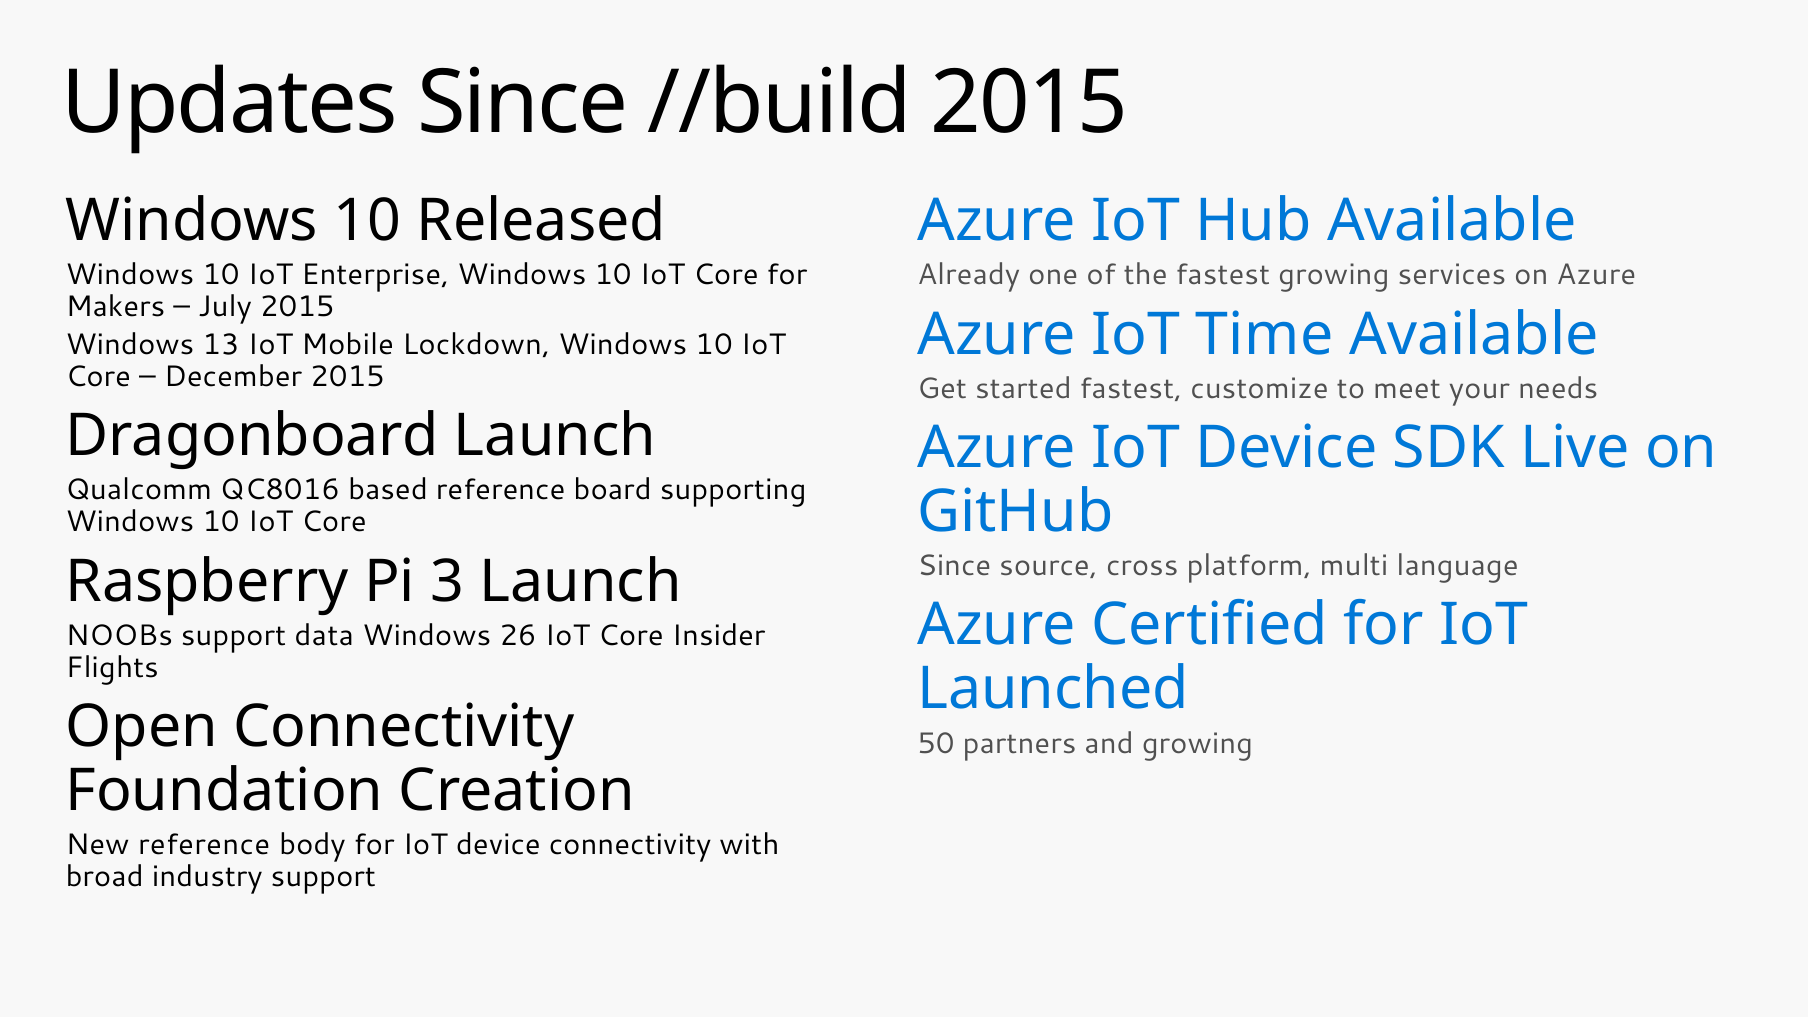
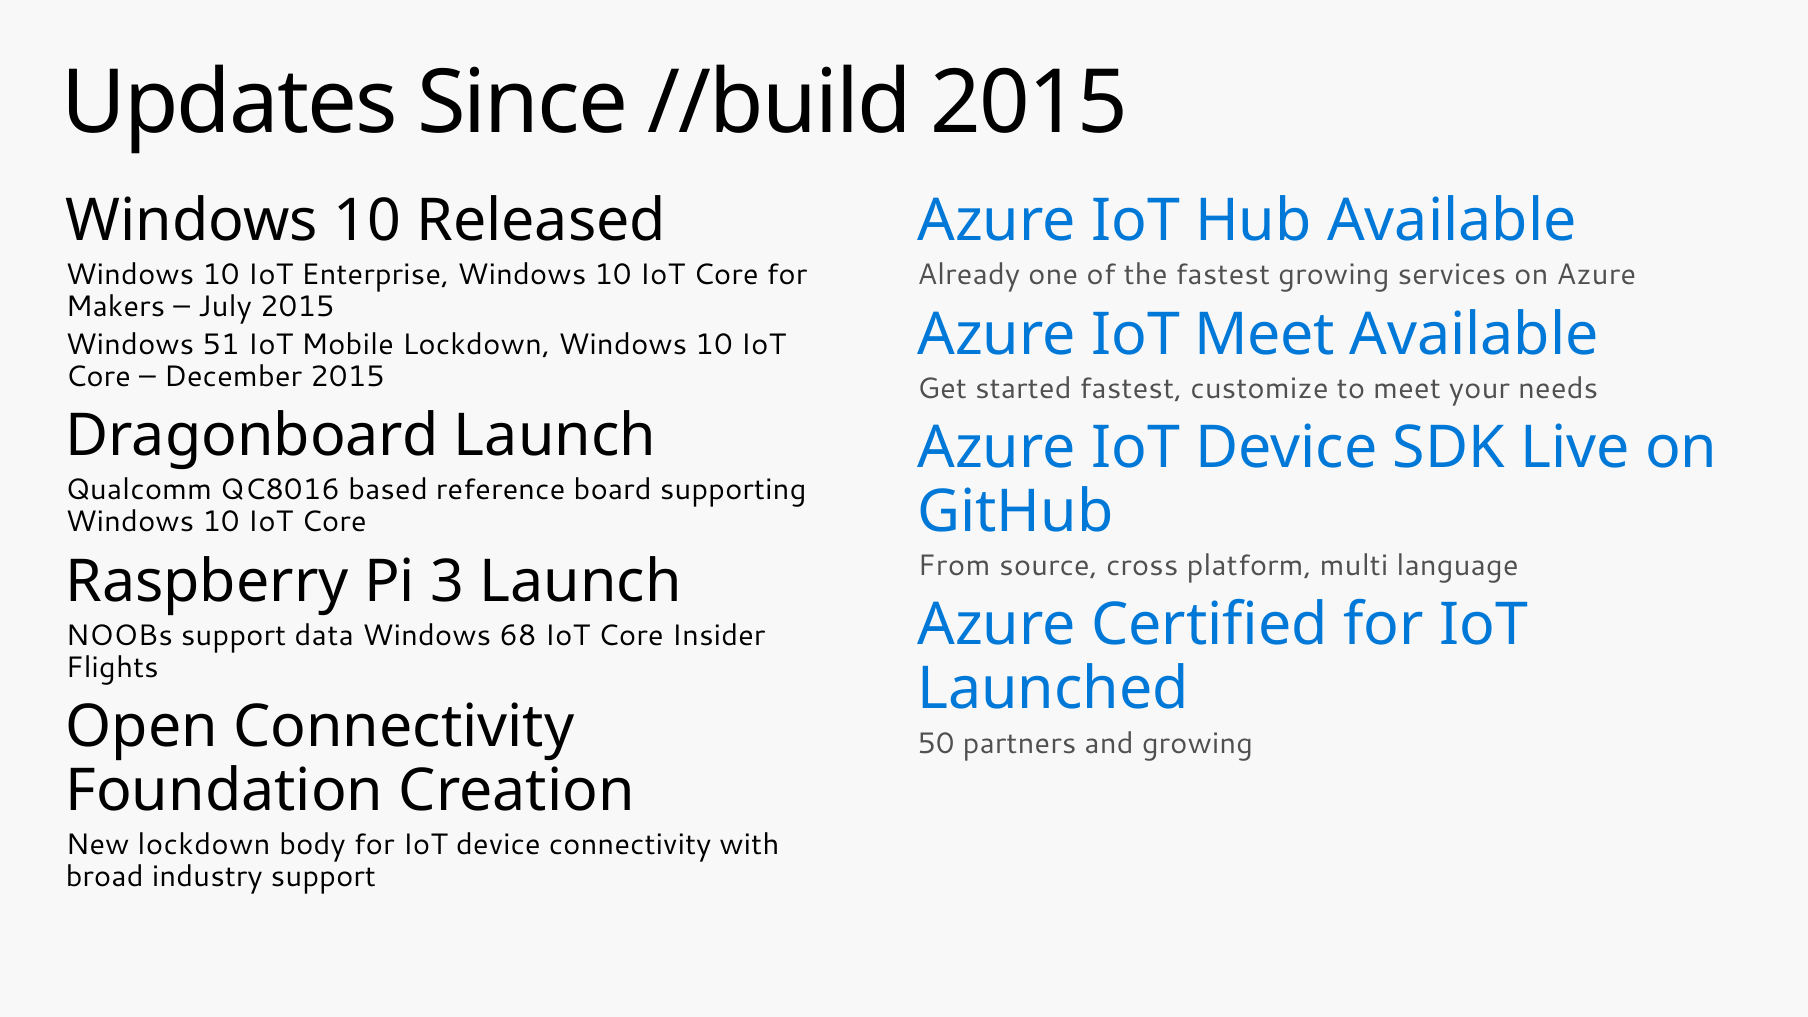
IoT Time: Time -> Meet
13: 13 -> 51
Since at (954, 566): Since -> From
26: 26 -> 68
New reference: reference -> lockdown
